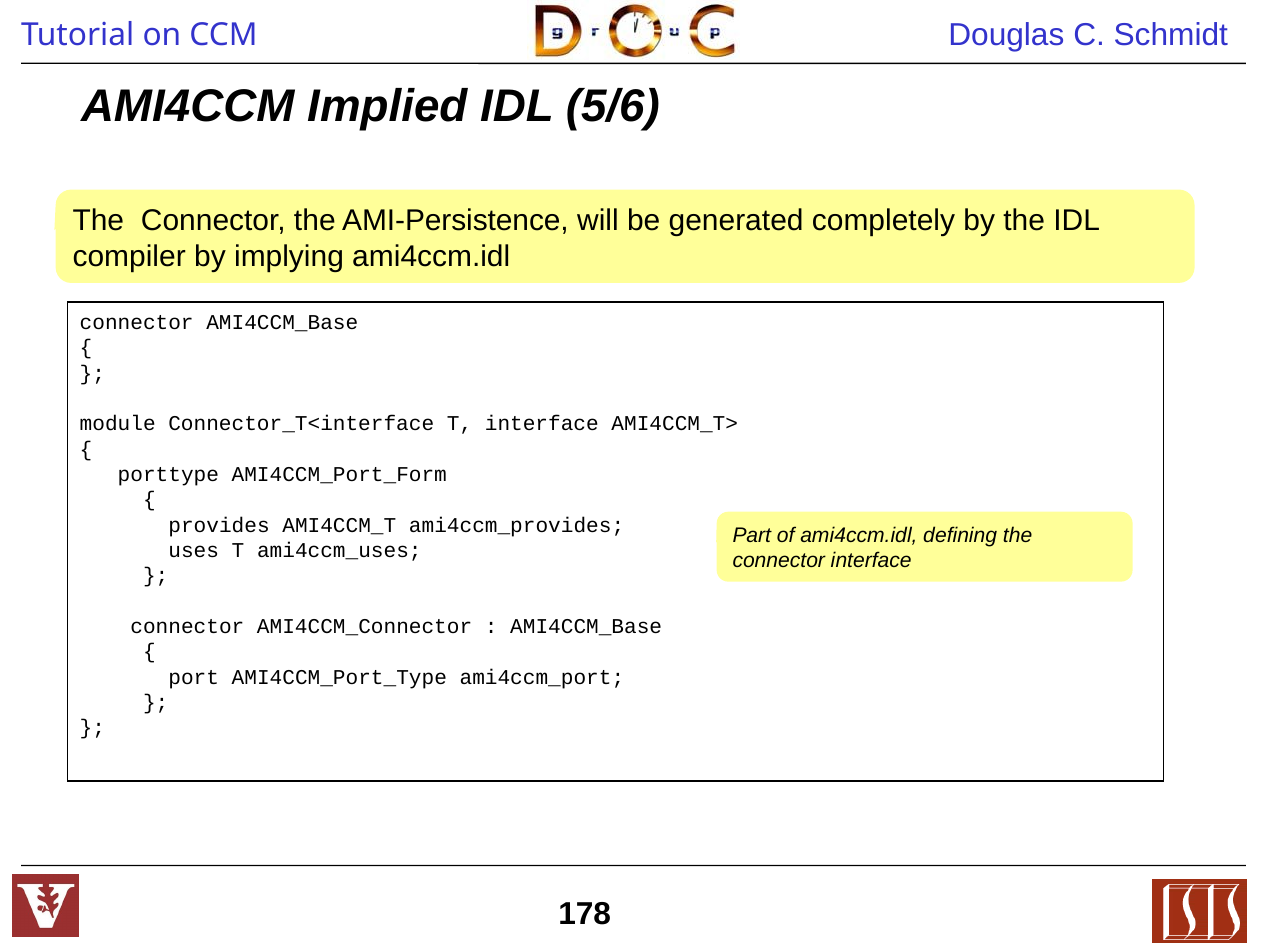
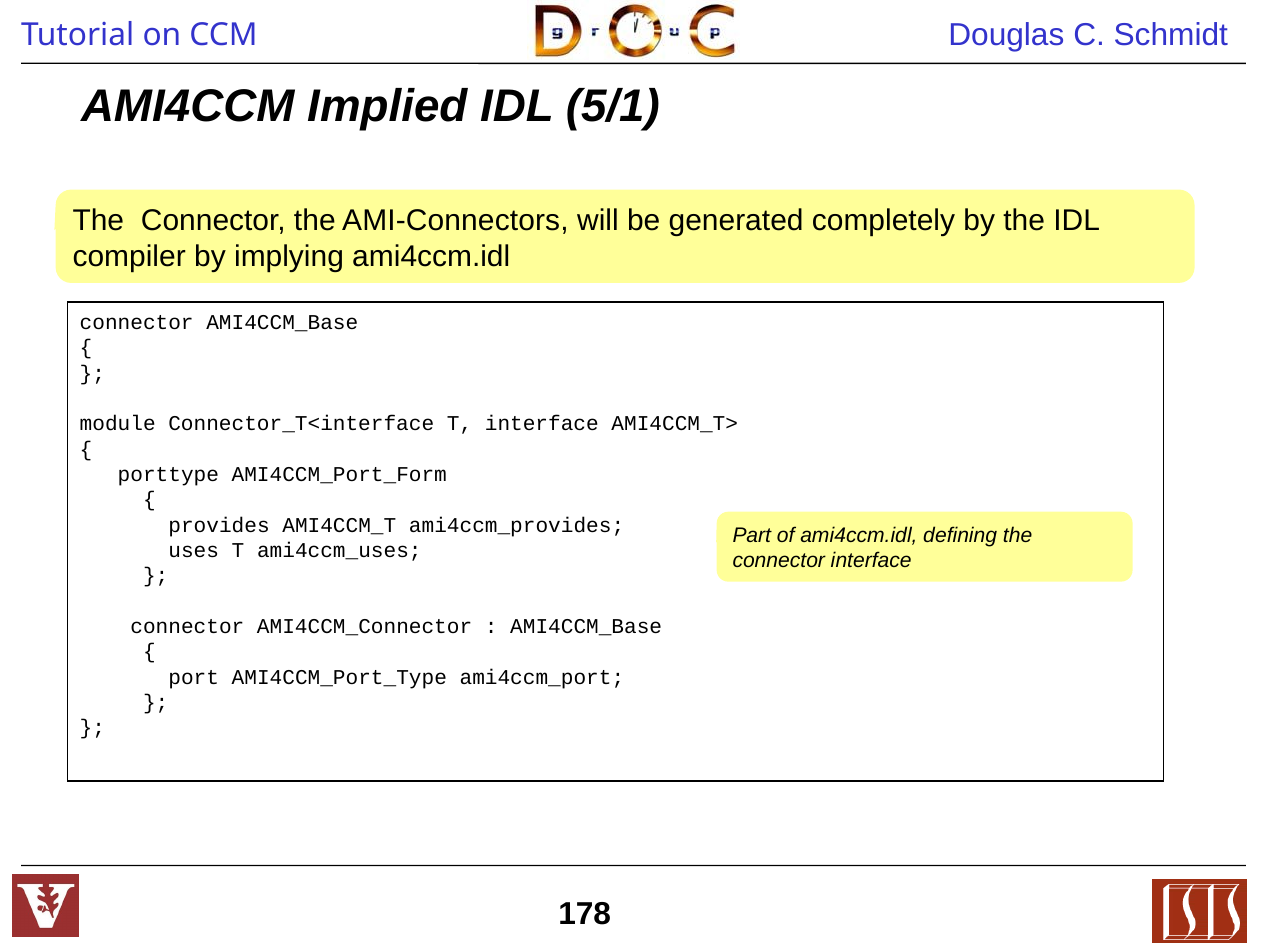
5/6: 5/6 -> 5/1
AMI-Persistence: AMI-Persistence -> AMI-Connectors
